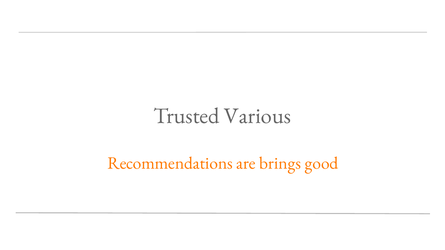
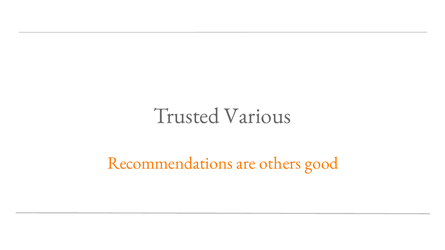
brings: brings -> others
